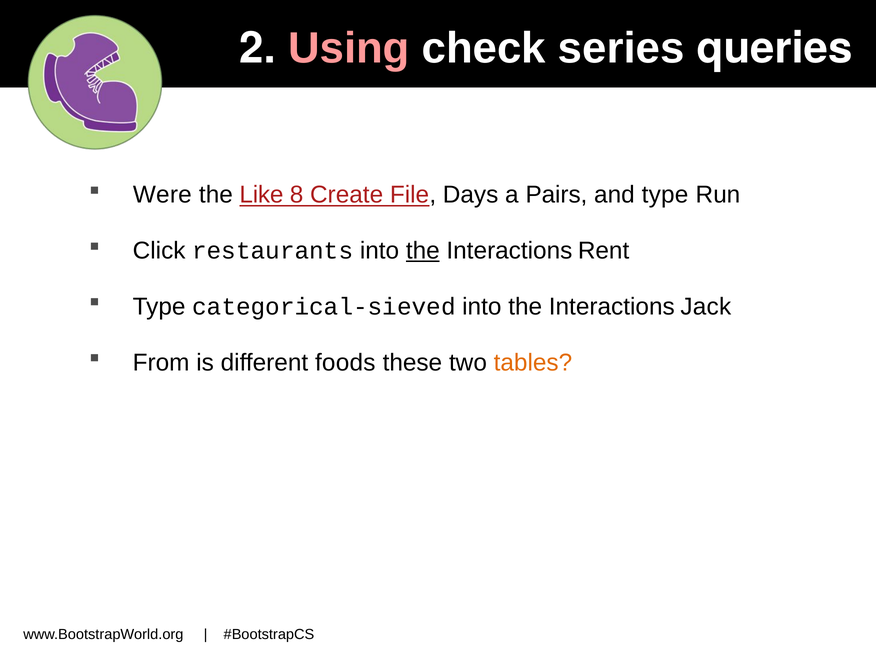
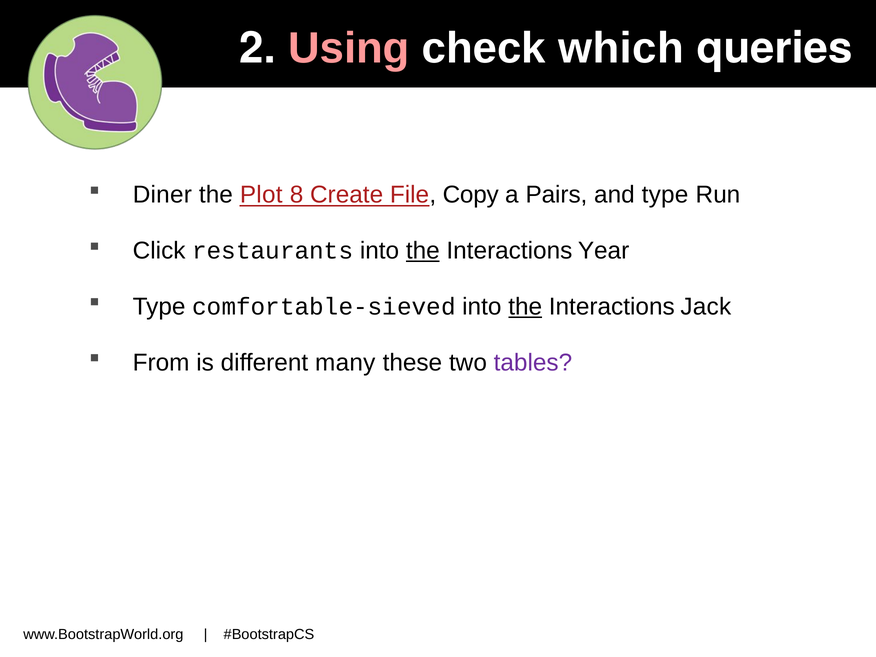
series: series -> which
Were: Were -> Diner
Like: Like -> Plot
Days: Days -> Copy
Rent: Rent -> Year
categorical-sieved: categorical-sieved -> comfortable-sieved
the at (525, 307) underline: none -> present
foods: foods -> many
tables colour: orange -> purple
